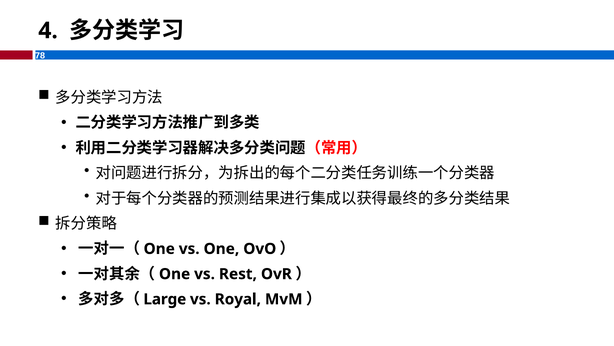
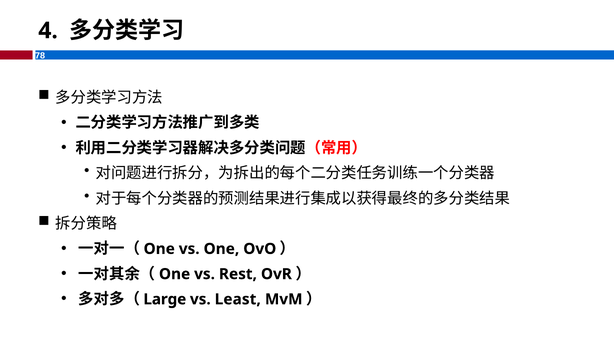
Royal: Royal -> Least
